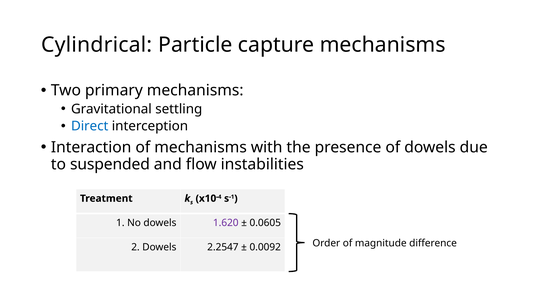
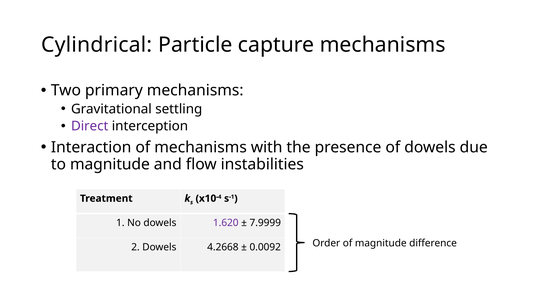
Direct colour: blue -> purple
to suspended: suspended -> magnitude
0.0605: 0.0605 -> 7.9999
2.2547: 2.2547 -> 4.2668
